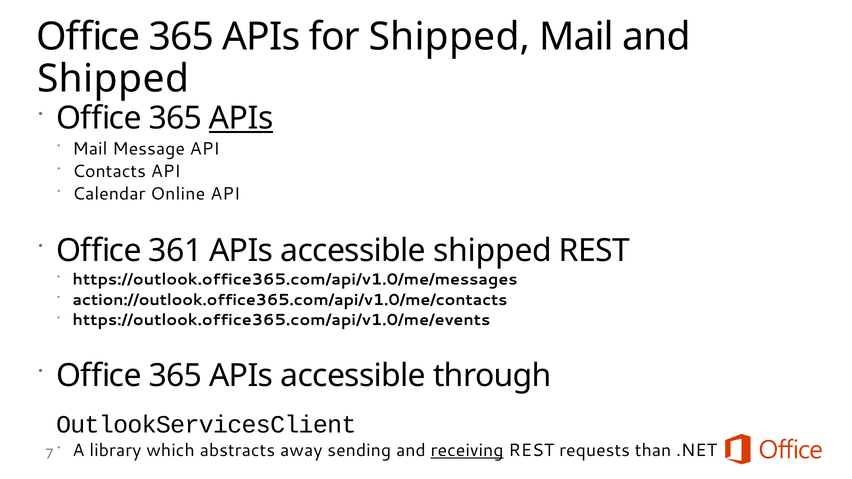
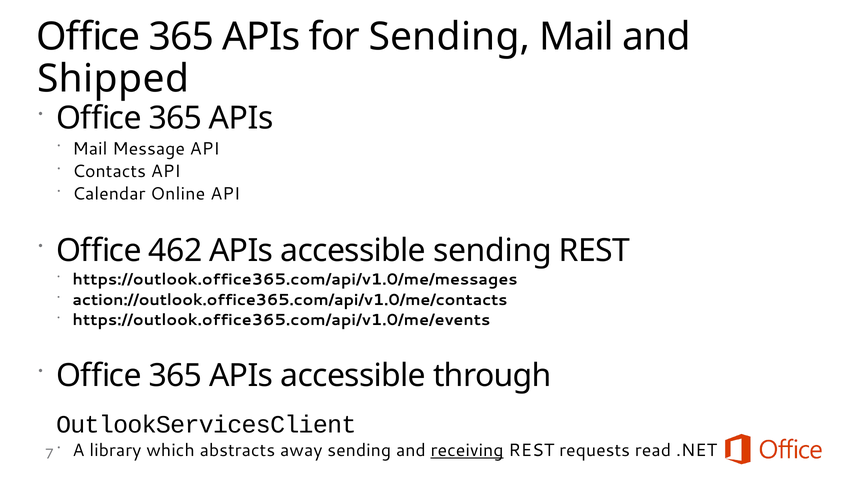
for Shipped: Shipped -> Sending
APIs at (241, 118) underline: present -> none
361: 361 -> 462
accessible shipped: shipped -> sending
than: than -> read
